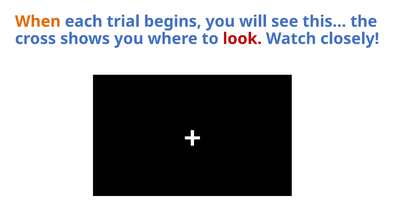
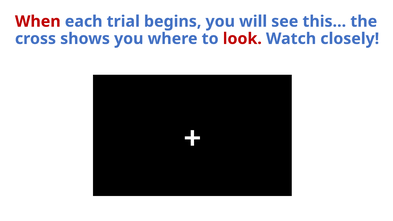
When colour: orange -> red
